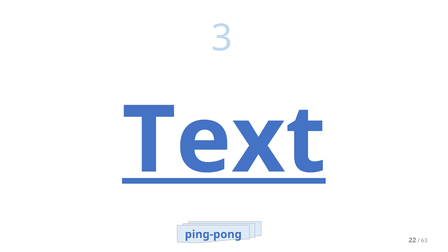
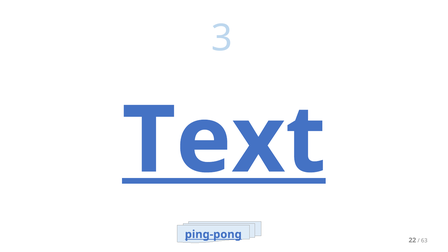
ping-pong underline: none -> present
